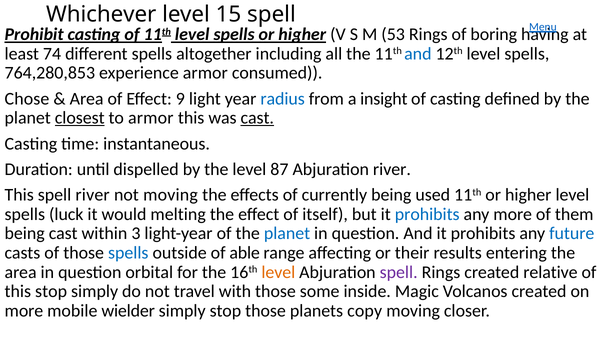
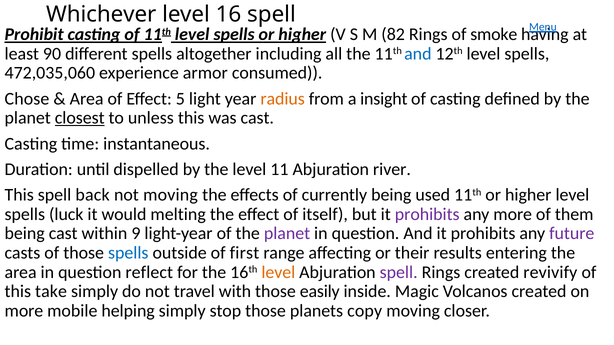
15: 15 -> 16
53: 53 -> 82
boring: boring -> smoke
74: 74 -> 90
764,280,853: 764,280,853 -> 472,035,060
9: 9 -> 5
radius colour: blue -> orange
to armor: armor -> unless
cast at (257, 118) underline: present -> none
87: 87 -> 11
spell river: river -> back
prohibits at (427, 215) colour: blue -> purple
3: 3 -> 9
planet at (287, 234) colour: blue -> purple
future colour: blue -> purple
able: able -> first
orbital: orbital -> reflect
relative: relative -> revivify
this stop: stop -> take
some: some -> easily
wielder: wielder -> helping
